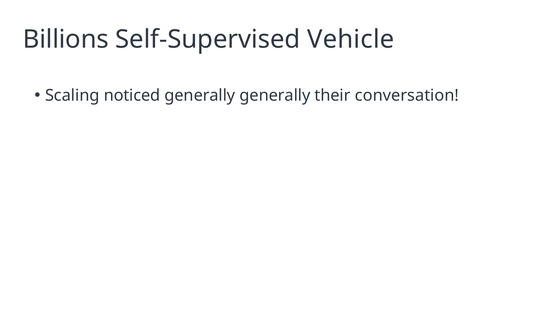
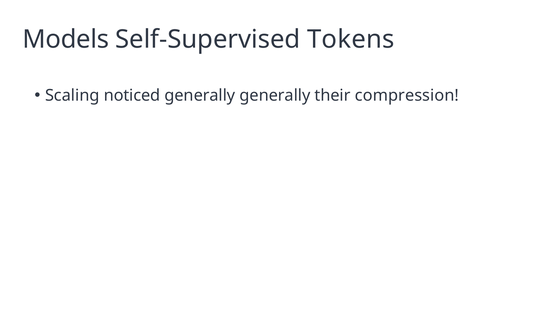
Billions: Billions -> Models
Vehicle: Vehicle -> Tokens
conversation: conversation -> compression
